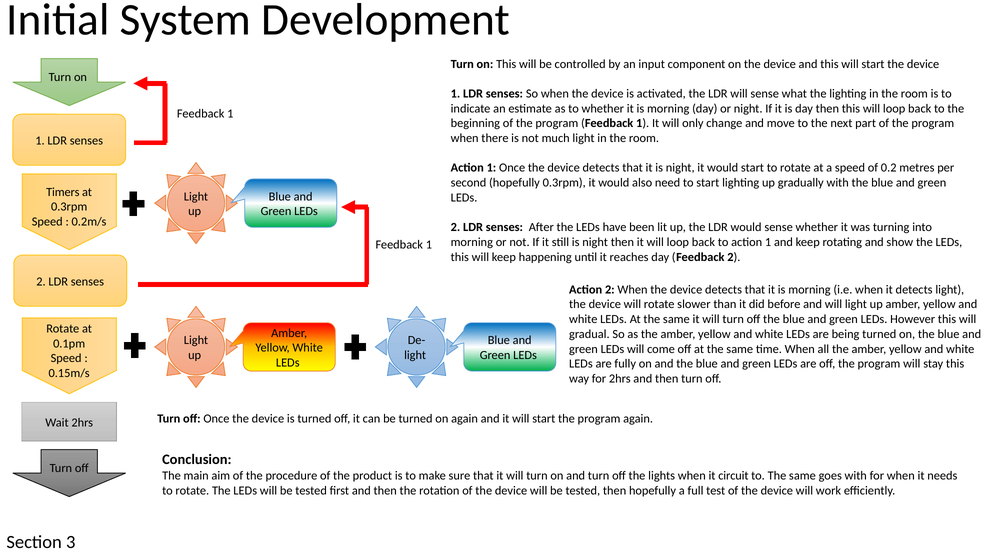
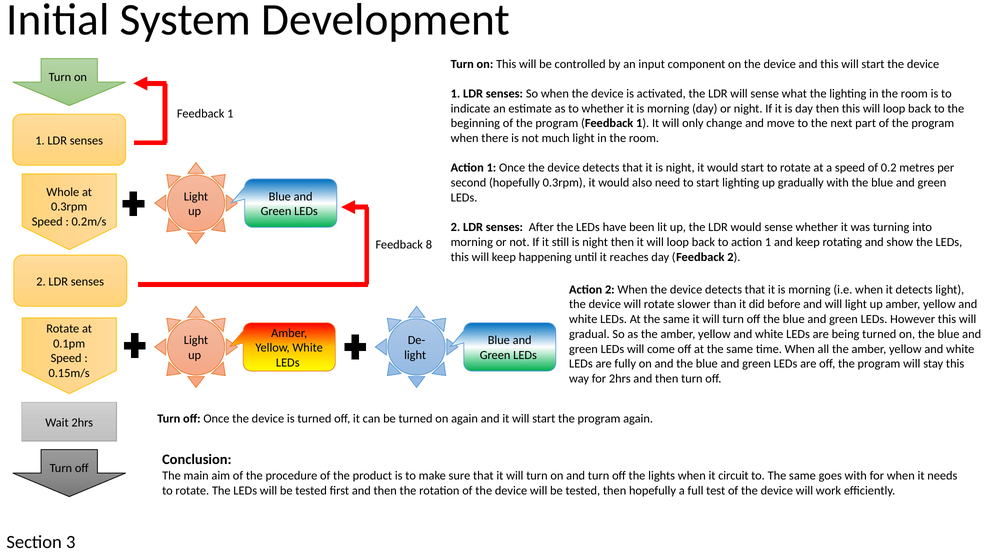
Timers: Timers -> Whole
1 at (429, 244): 1 -> 8
